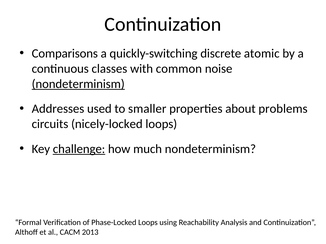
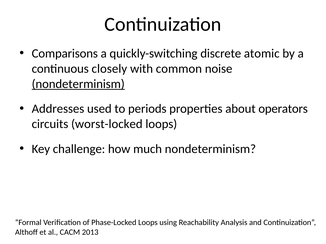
classes: classes -> closely
smaller: smaller -> periods
problems: problems -> operators
nicely-locked: nicely-locked -> worst-locked
challenge underline: present -> none
